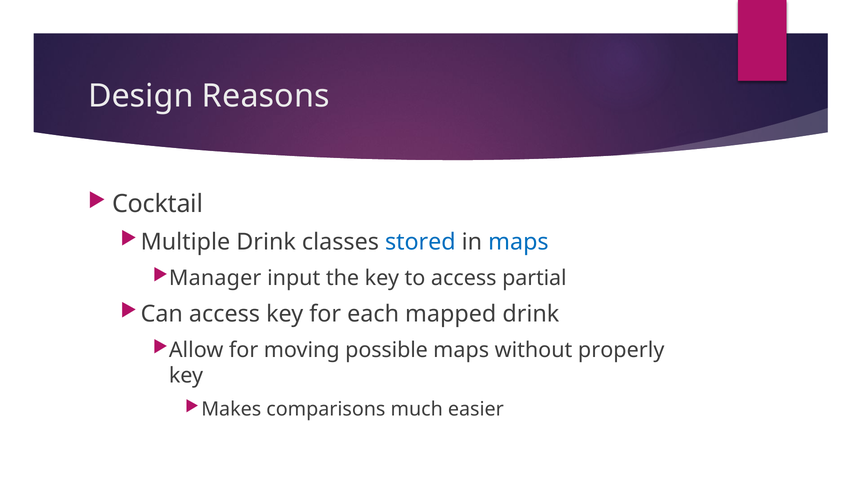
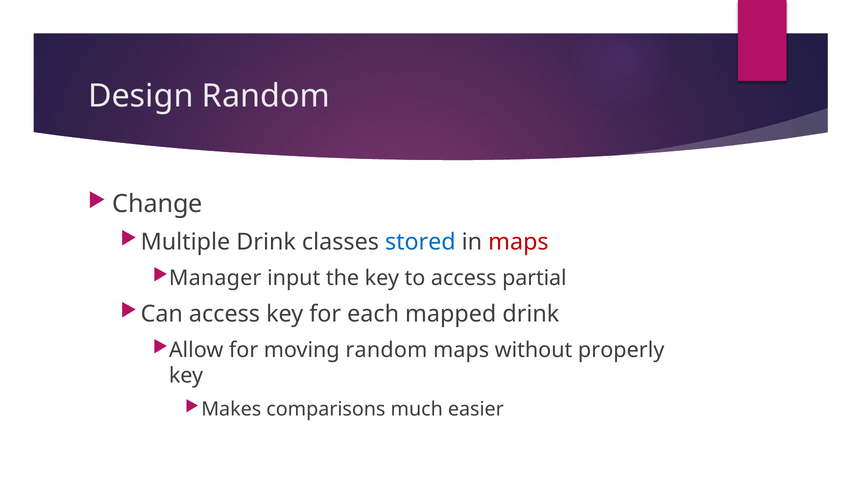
Design Reasons: Reasons -> Random
Cocktail: Cocktail -> Change
maps at (518, 242) colour: blue -> red
moving possible: possible -> random
